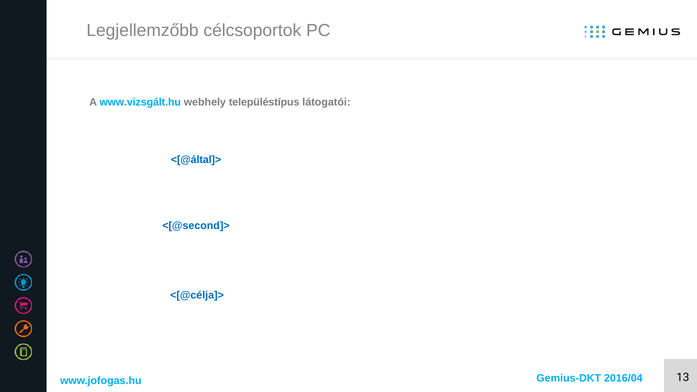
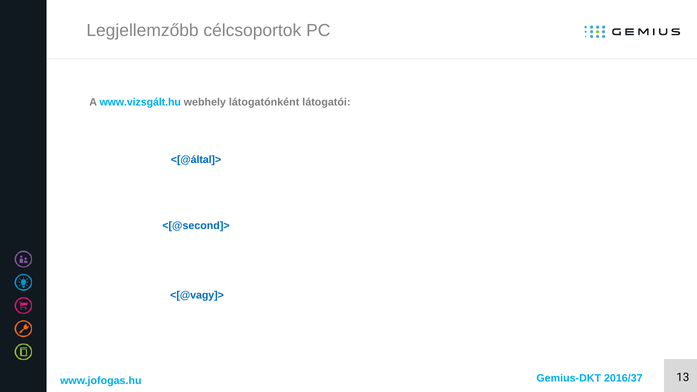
településtípus: településtípus -> látogatónként
<[@célja]>: <[@célja]> -> <[@vagy]>
2016/04: 2016/04 -> 2016/37
